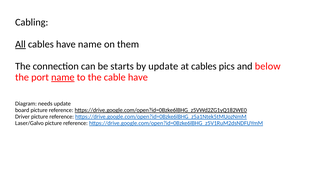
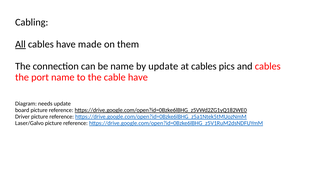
have name: name -> made
be starts: starts -> name
and below: below -> cables
name at (63, 77) underline: present -> none
